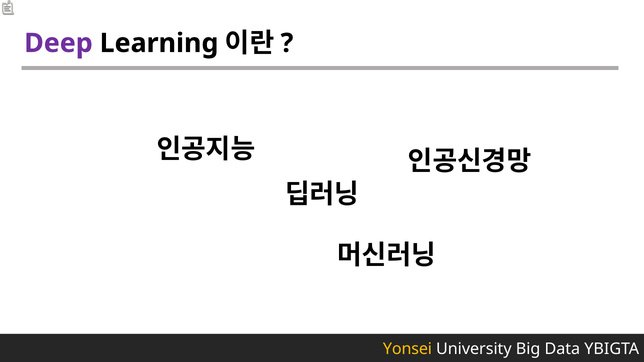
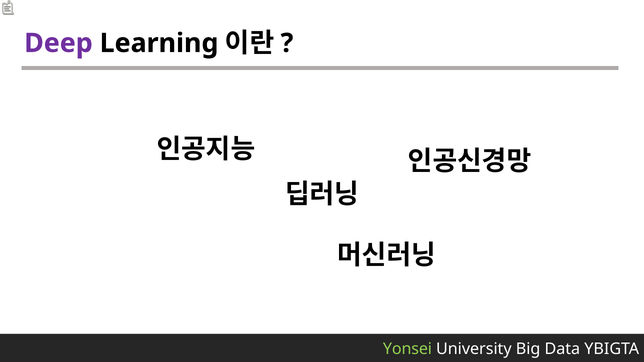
Yonsei colour: yellow -> light green
